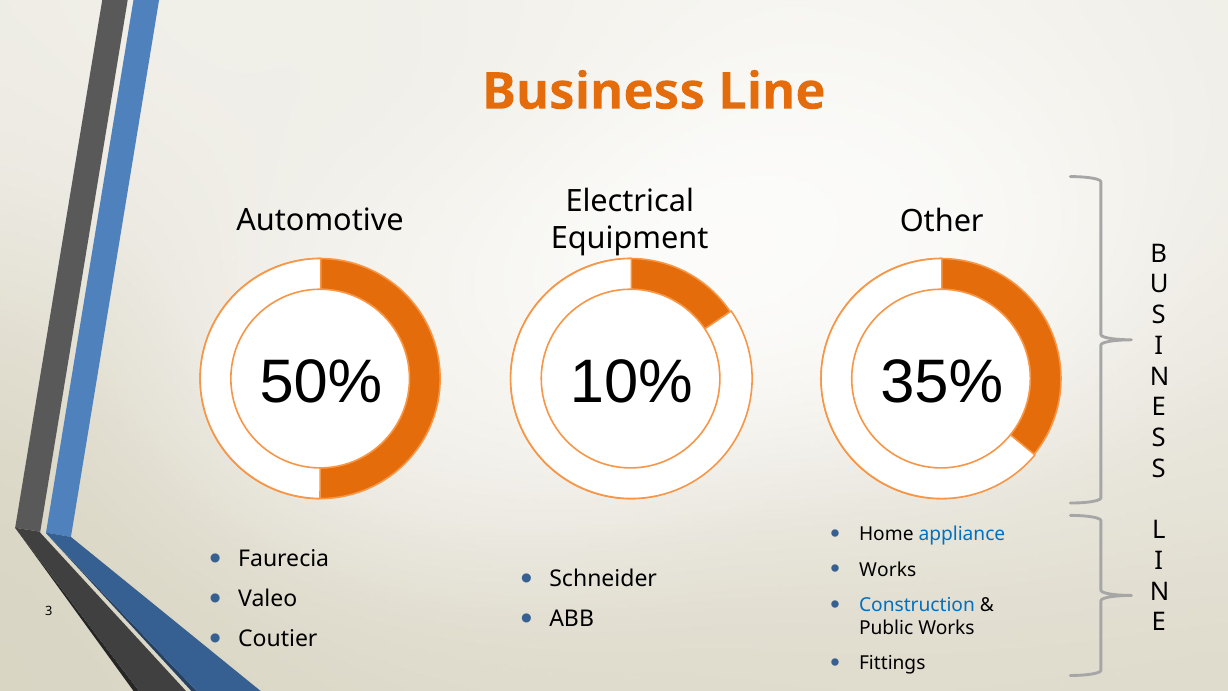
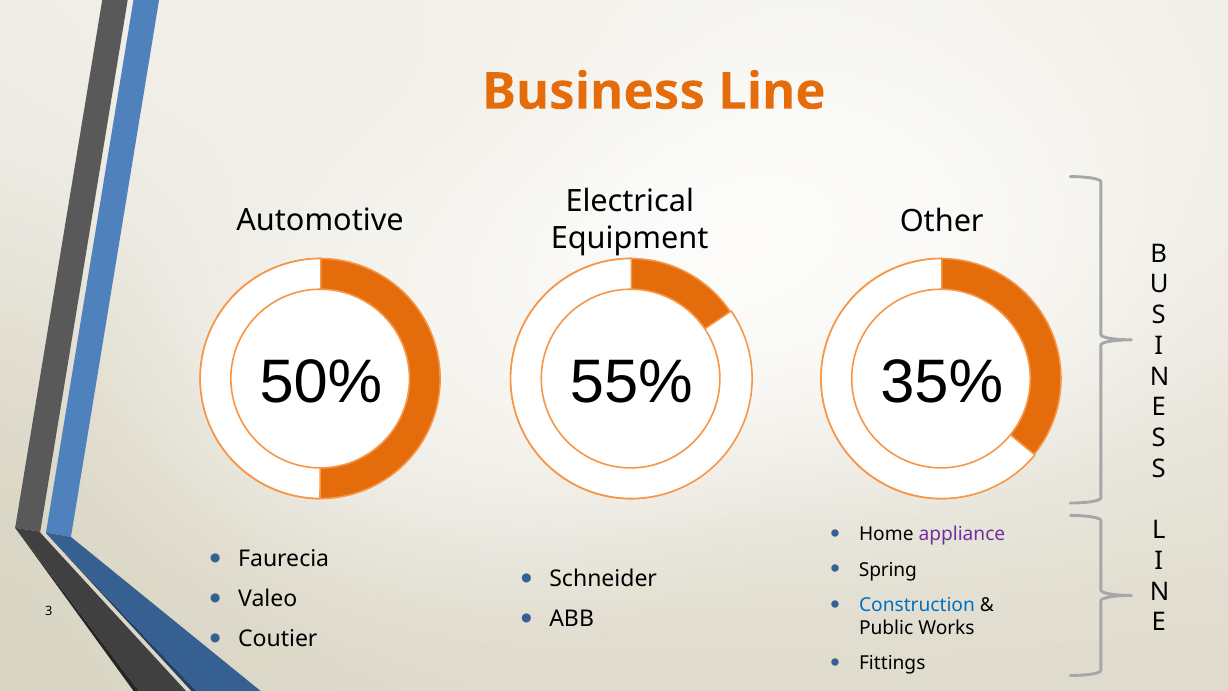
10%: 10% -> 55%
appliance colour: blue -> purple
Works at (888, 570): Works -> Spring
